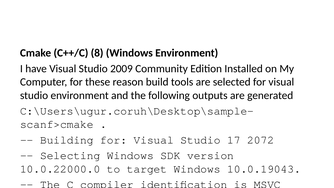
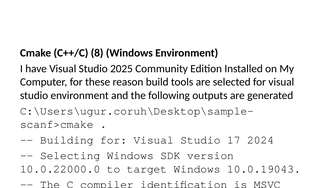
2009: 2009 -> 2025
2072: 2072 -> 2024
